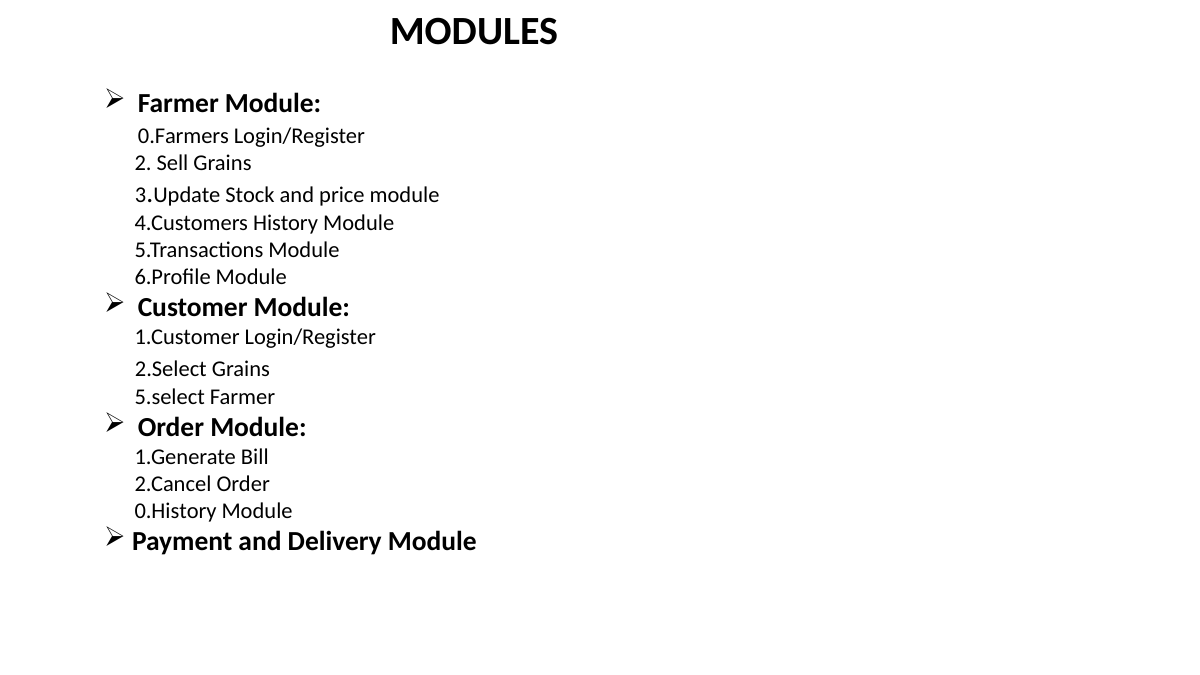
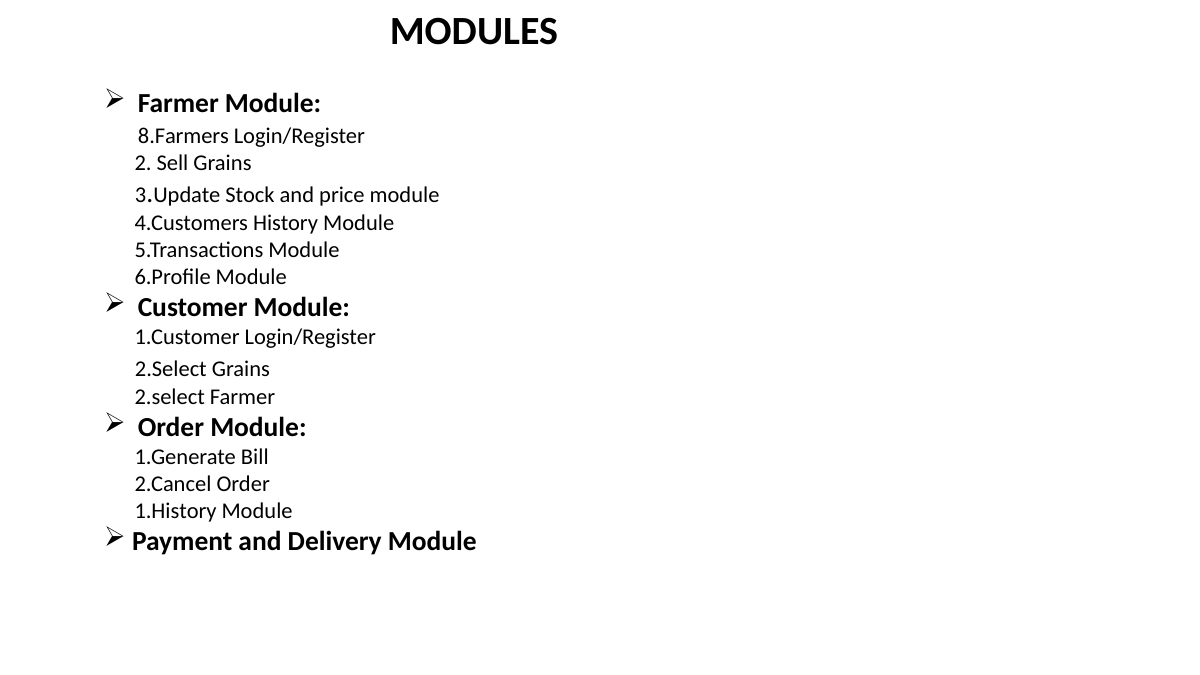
0.Farmers: 0.Farmers -> 8.Farmers
5.select at (170, 397): 5.select -> 2.select
0.History: 0.History -> 1.History
